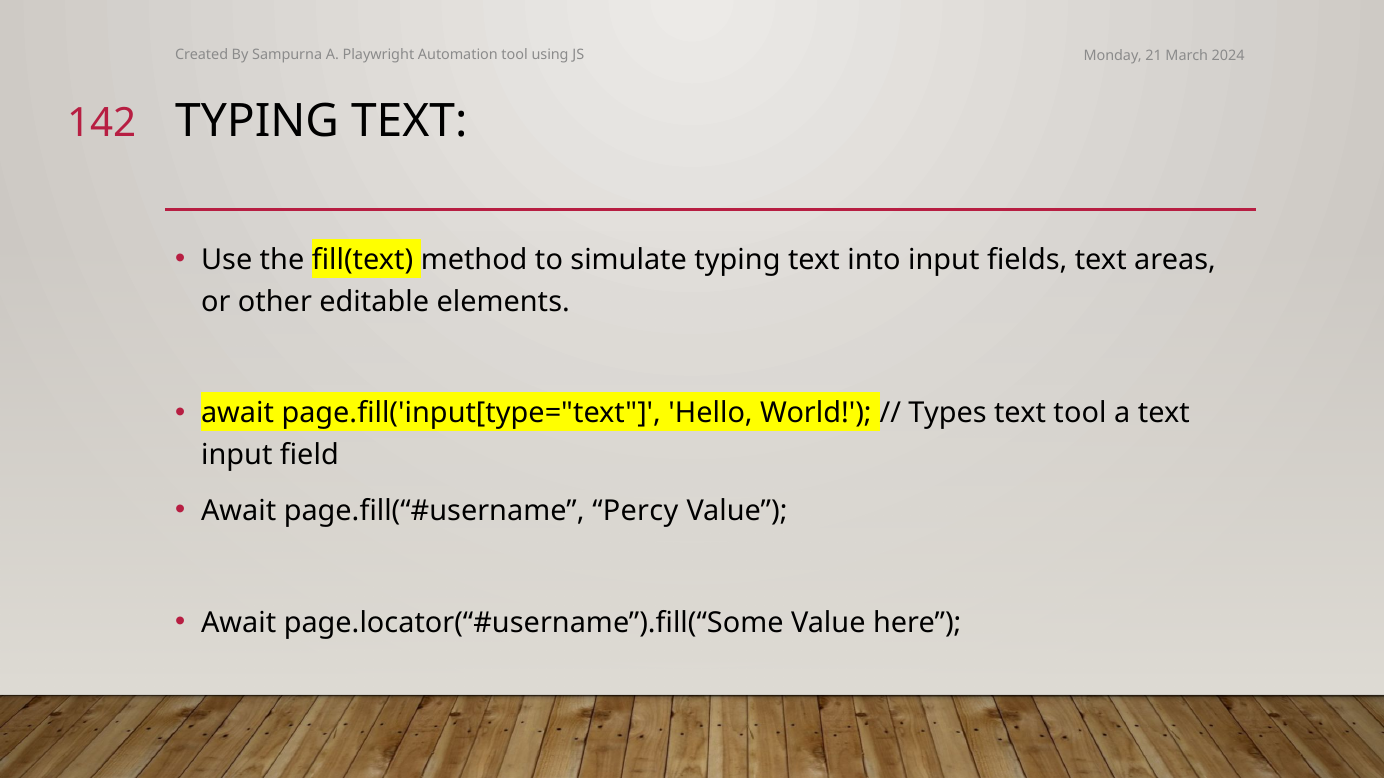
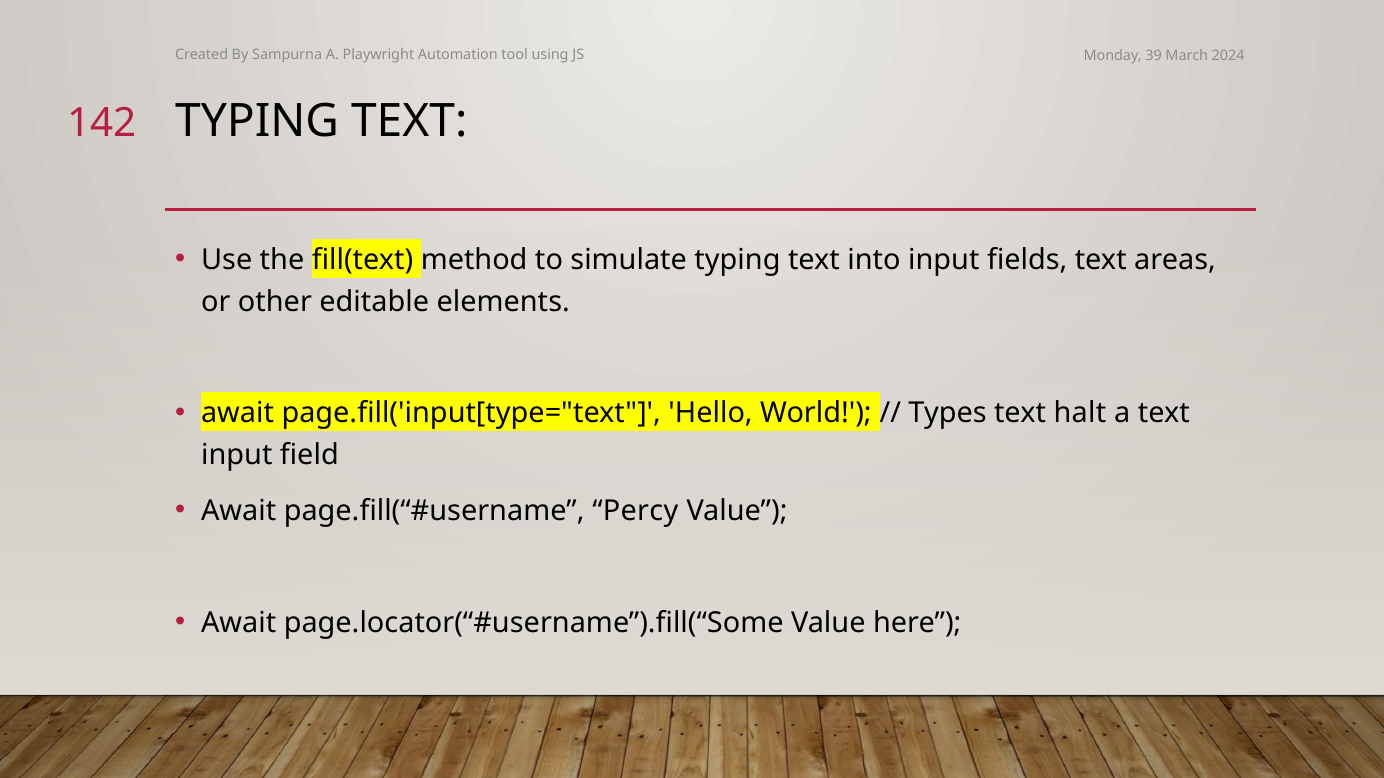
21: 21 -> 39
text tool: tool -> halt
